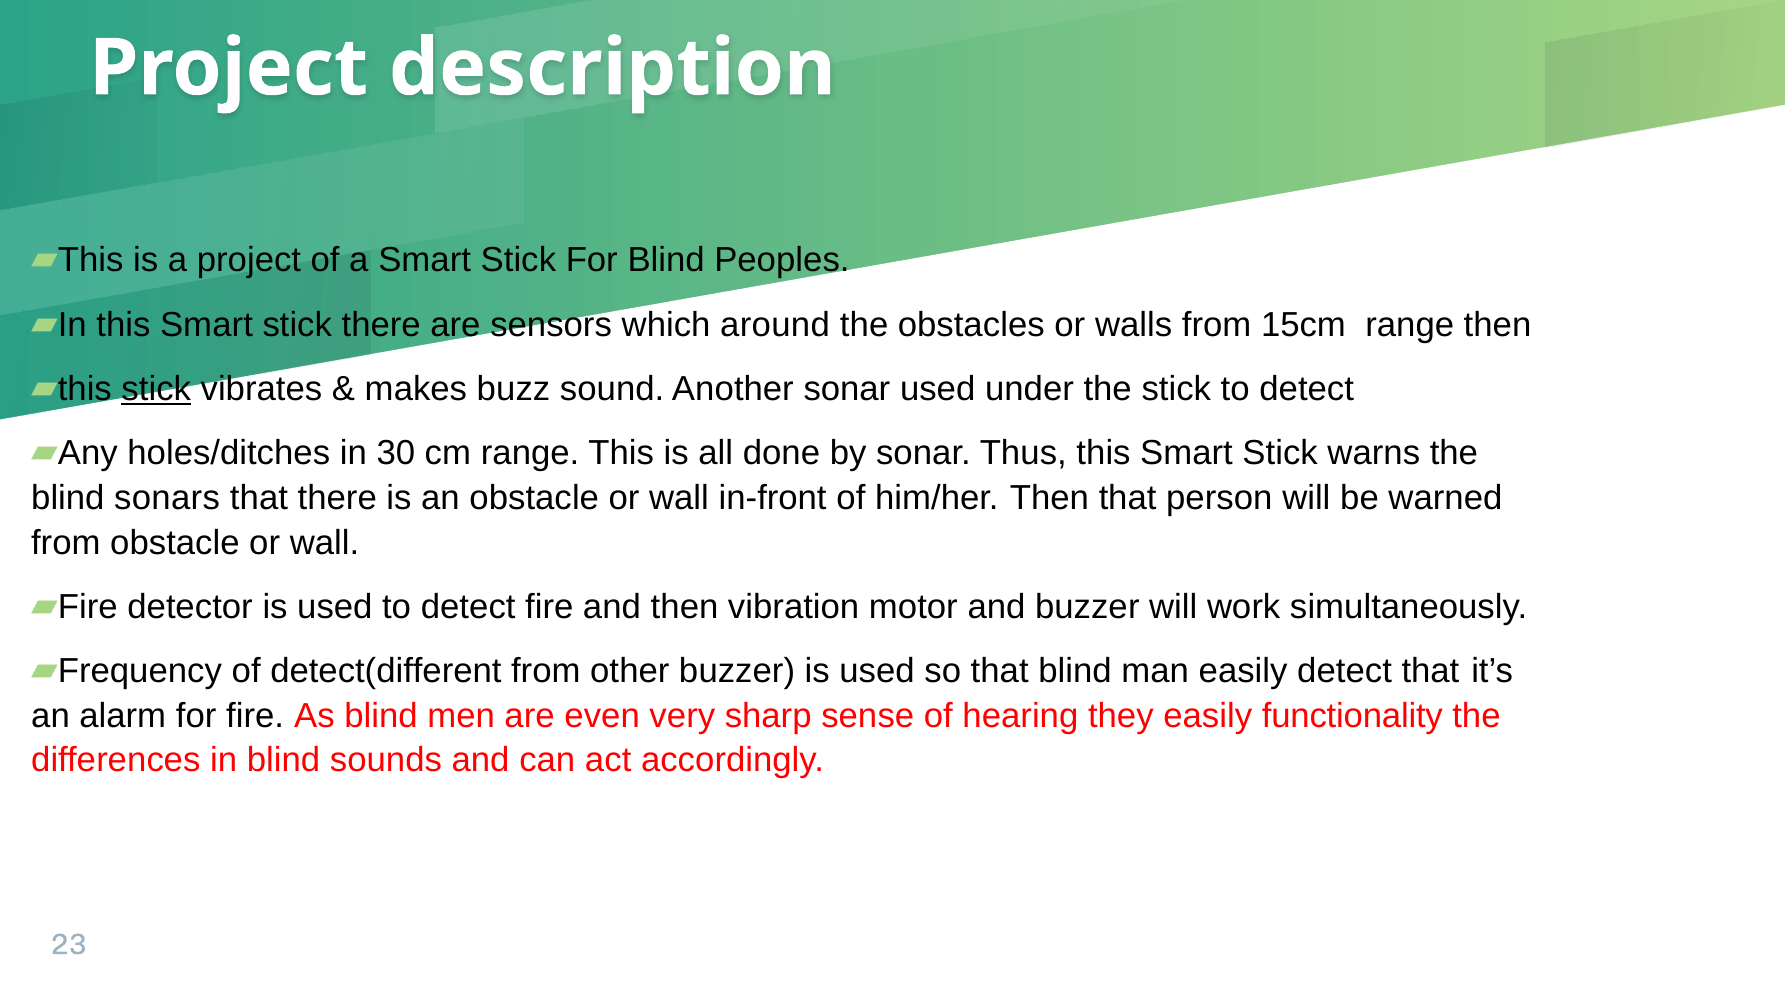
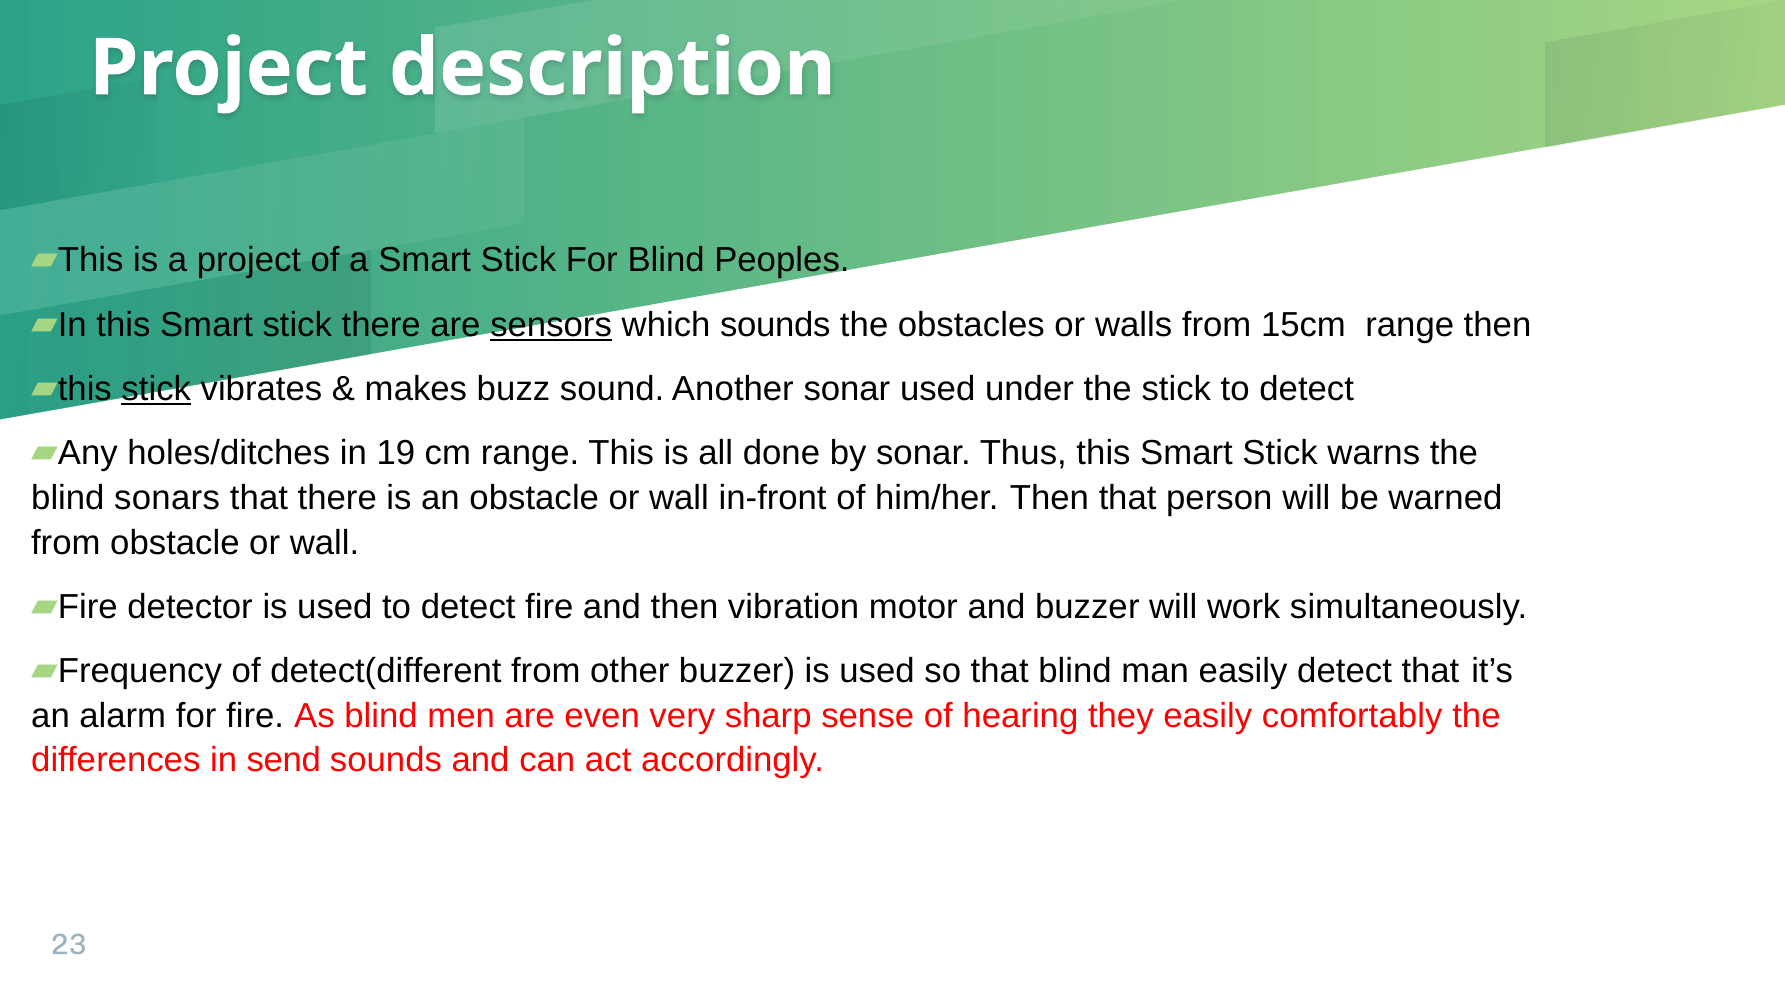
sensors underline: none -> present
which around: around -> sounds
30: 30 -> 19
functionality: functionality -> comfortably
in blind: blind -> send
